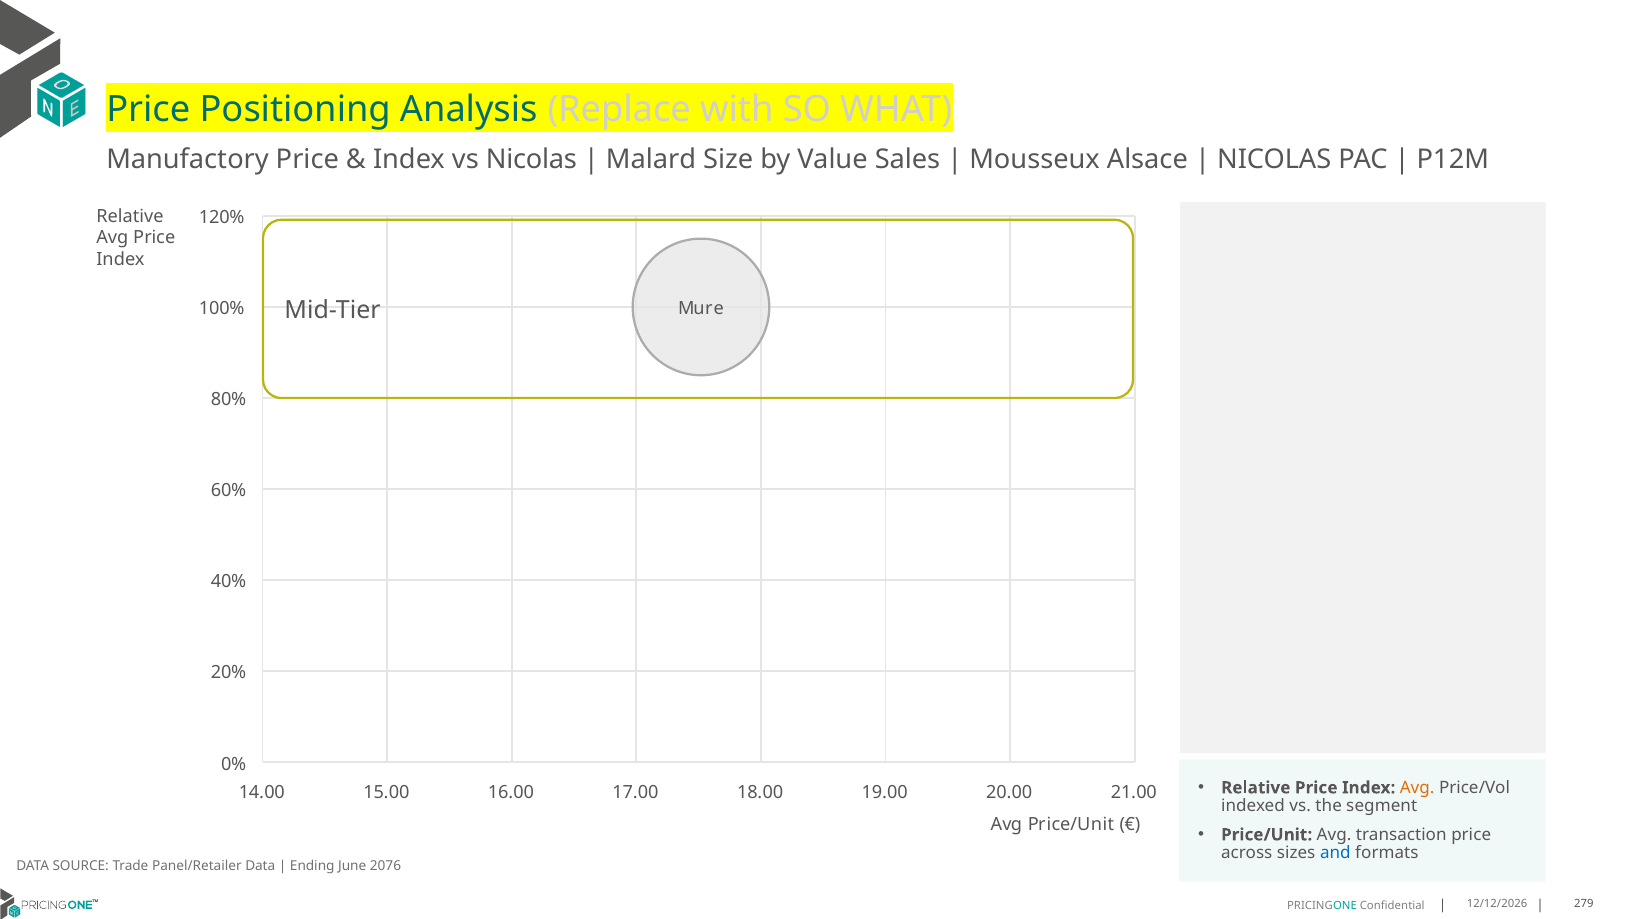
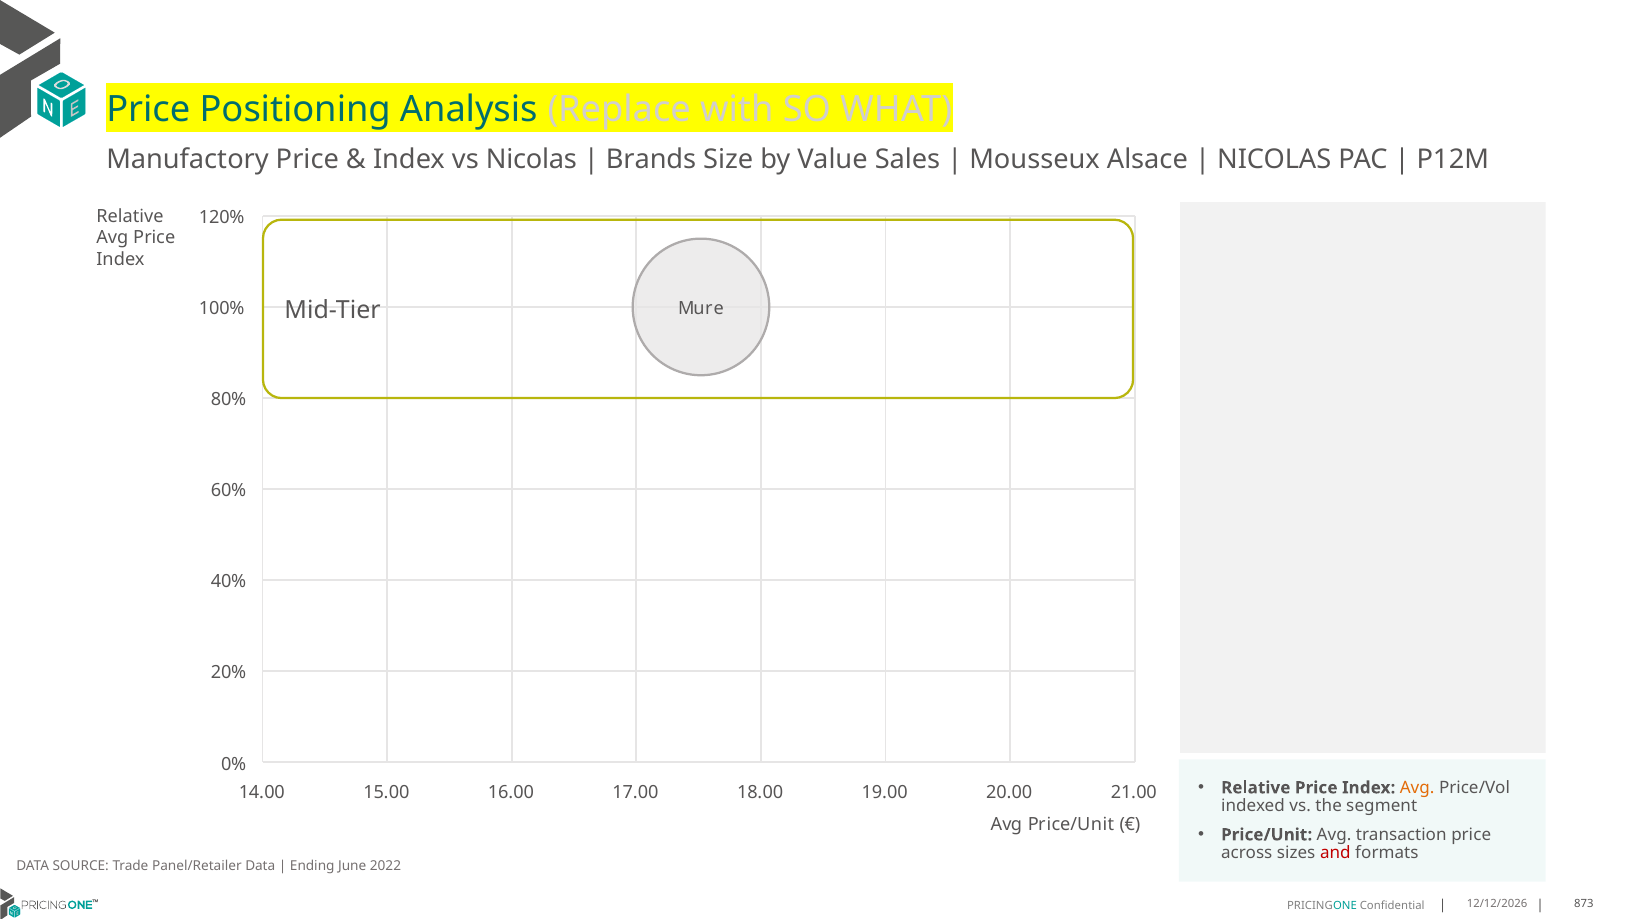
Malard: Malard -> Brands
and colour: blue -> red
2076: 2076 -> 2022
279: 279 -> 873
